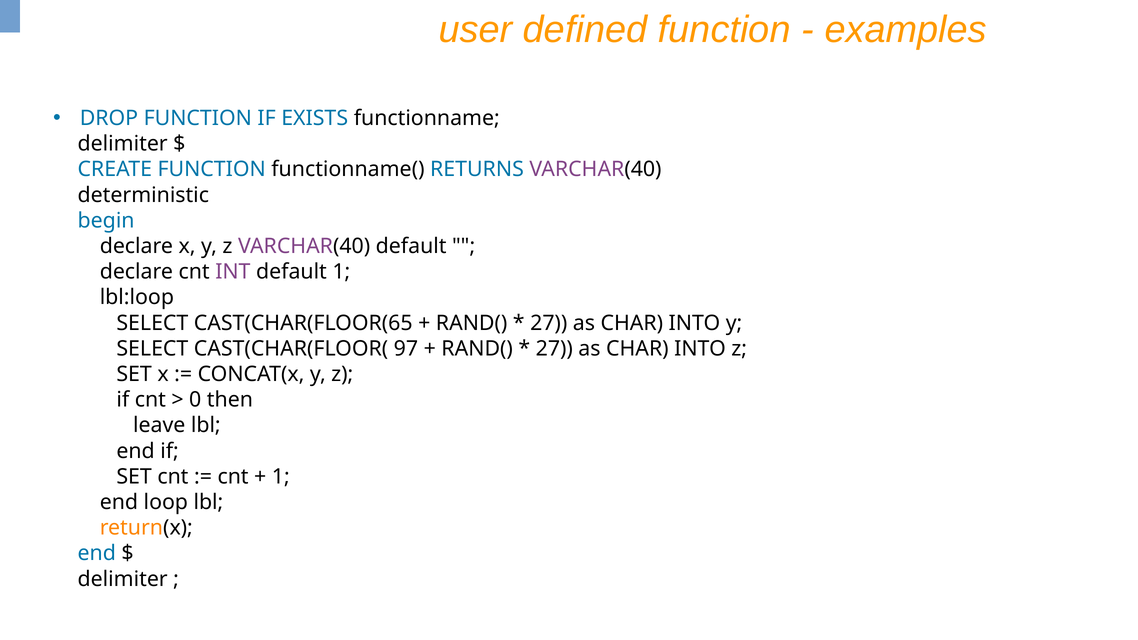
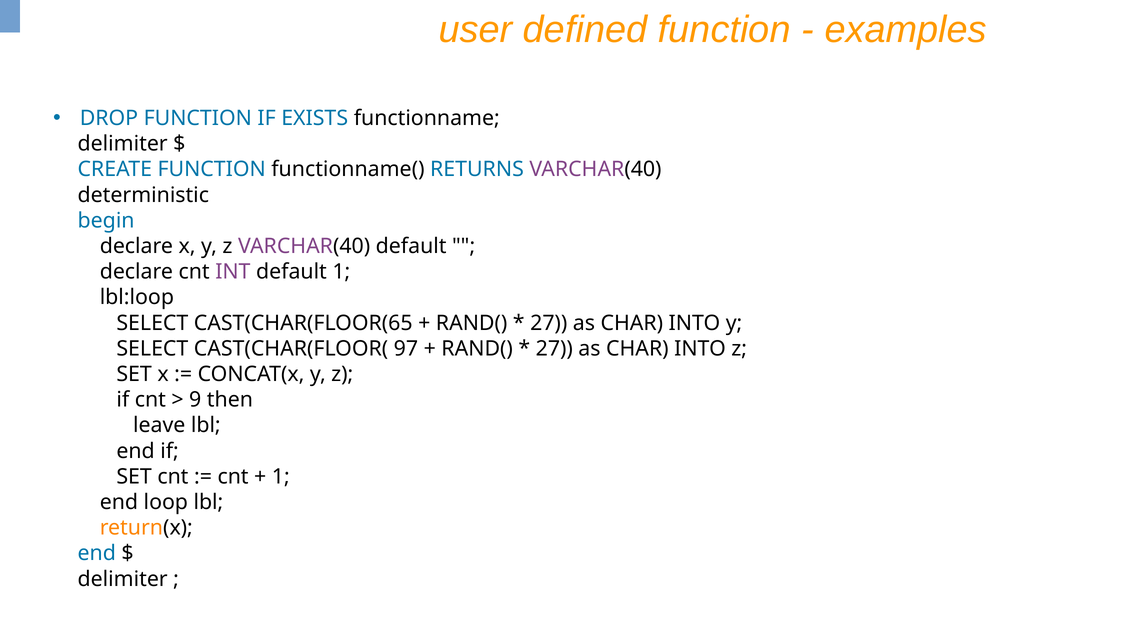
0: 0 -> 9
